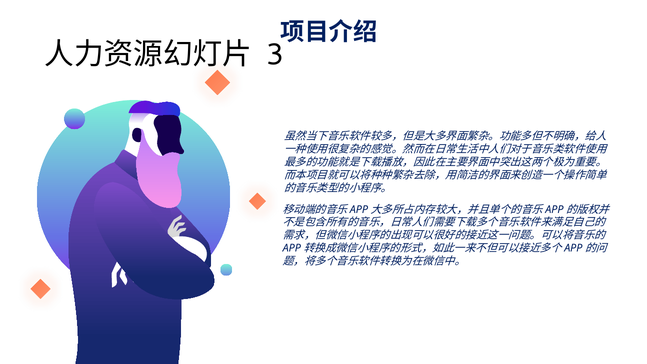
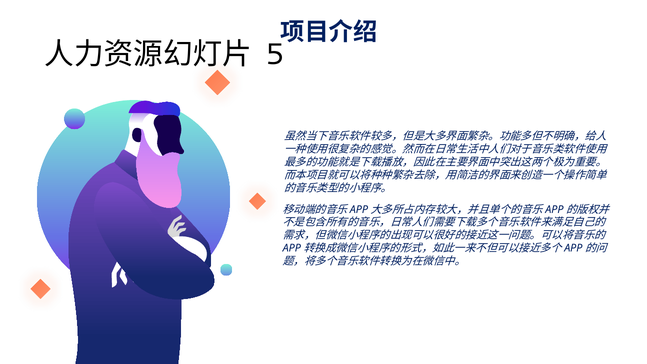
3: 3 -> 5
